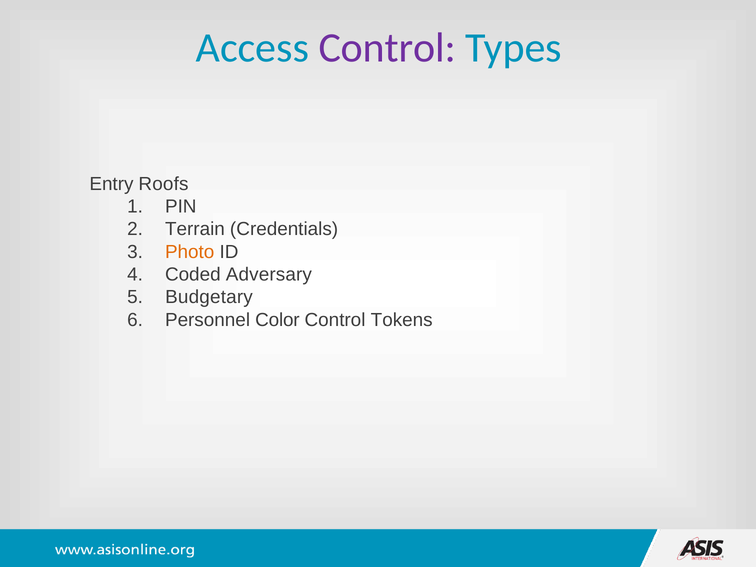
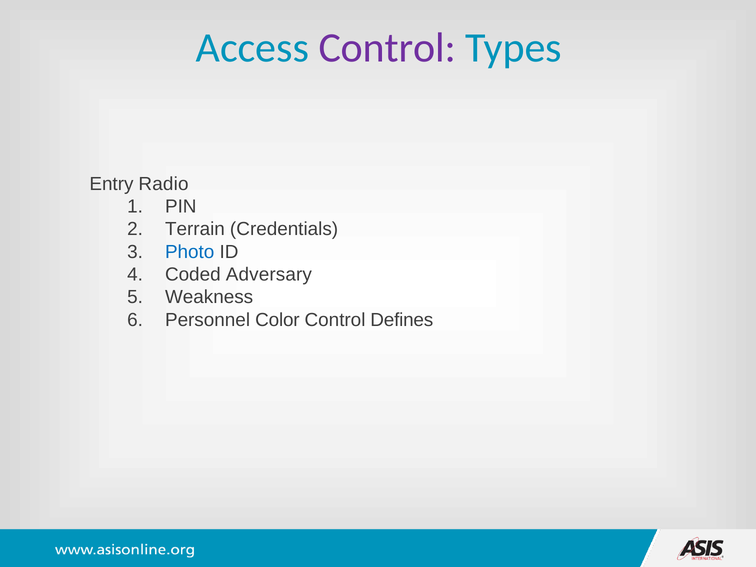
Roofs: Roofs -> Radio
Photo colour: orange -> blue
Budgetary: Budgetary -> Weakness
Tokens: Tokens -> Defines
